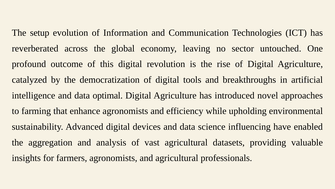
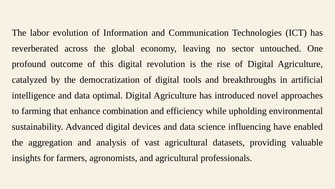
setup: setup -> labor
enhance agronomists: agronomists -> combination
